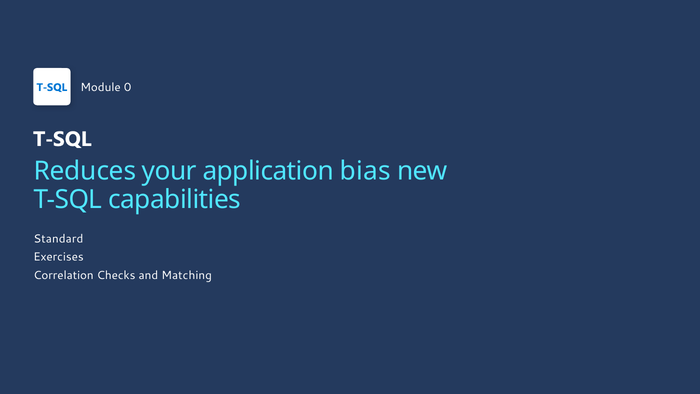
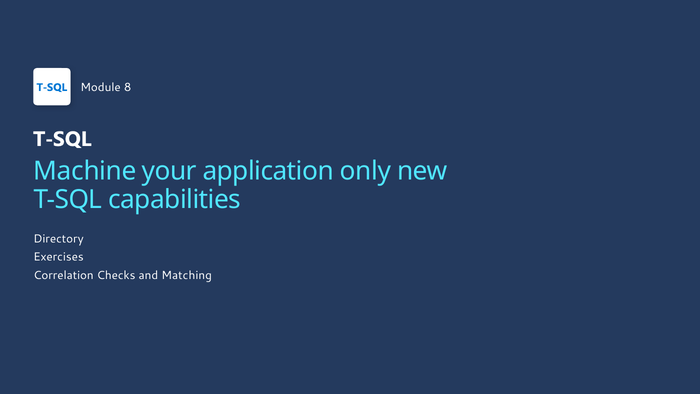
0: 0 -> 8
Reduces: Reduces -> Machine
bias: bias -> only
Standard: Standard -> Directory
